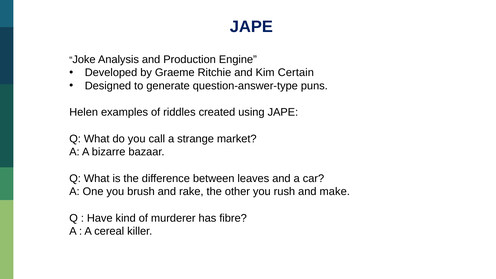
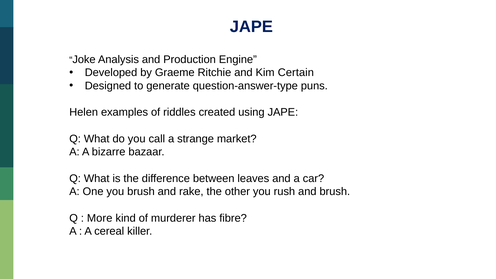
and make: make -> brush
Have: Have -> More
